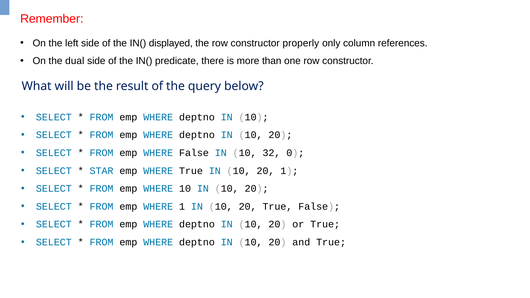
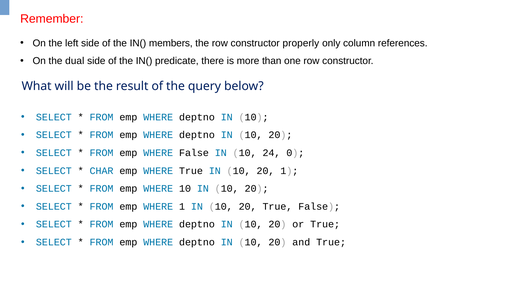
displayed: displayed -> members
32: 32 -> 24
STAR: STAR -> CHAR
